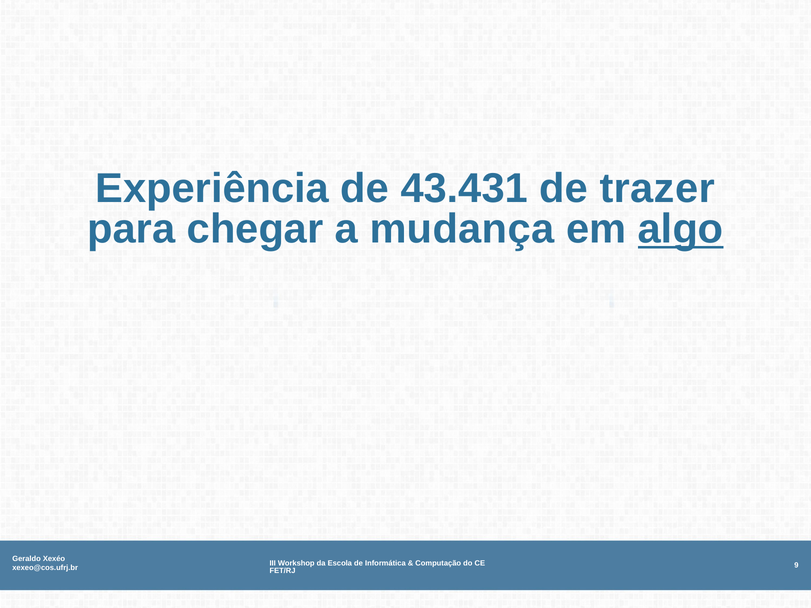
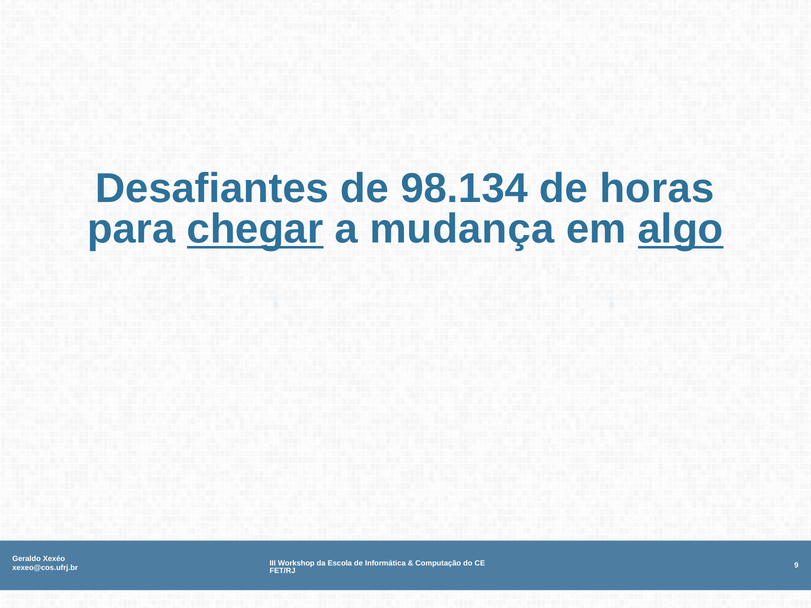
Experiência: Experiência -> Desafiantes
43.431: 43.431 -> 98.134
trazer: trazer -> horas
chegar underline: none -> present
